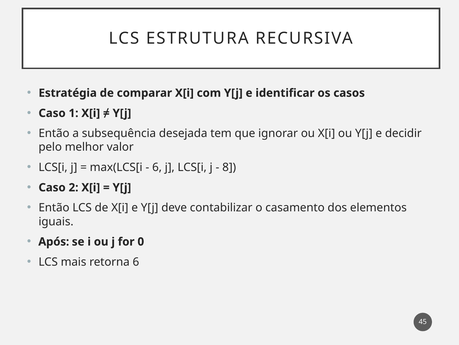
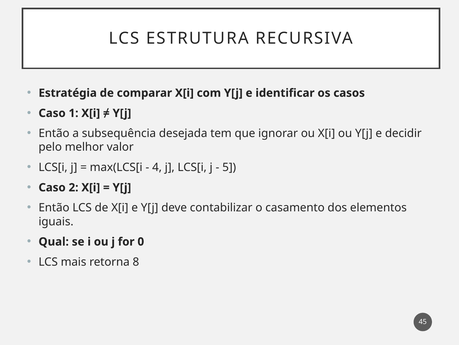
6 at (157, 167): 6 -> 4
8: 8 -> 5
Após: Após -> Qual
retorna 6: 6 -> 8
